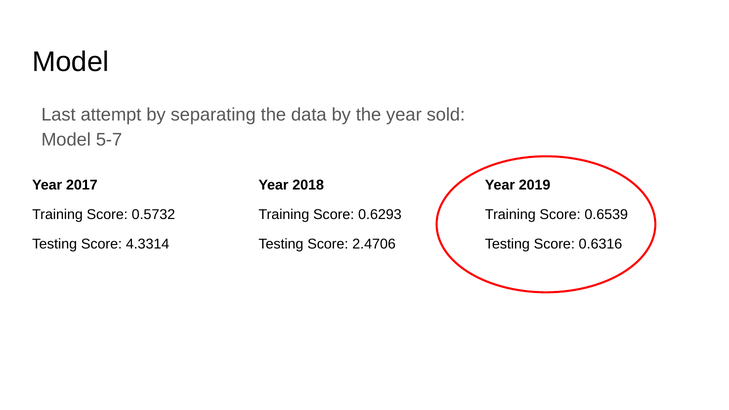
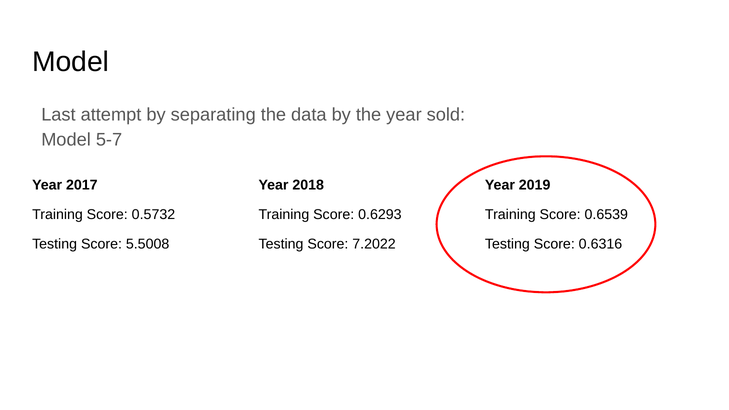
4.3314: 4.3314 -> 5.5008
2.4706: 2.4706 -> 7.2022
